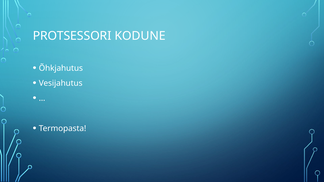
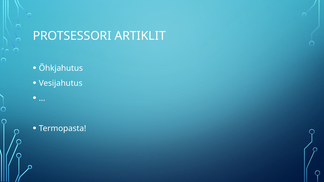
KODUNE: KODUNE -> ARTIKLIT
